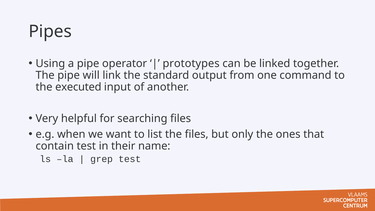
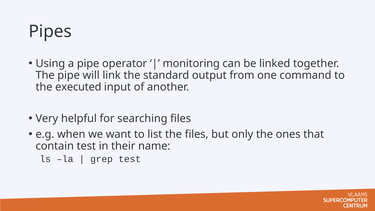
prototypes: prototypes -> monitoring
